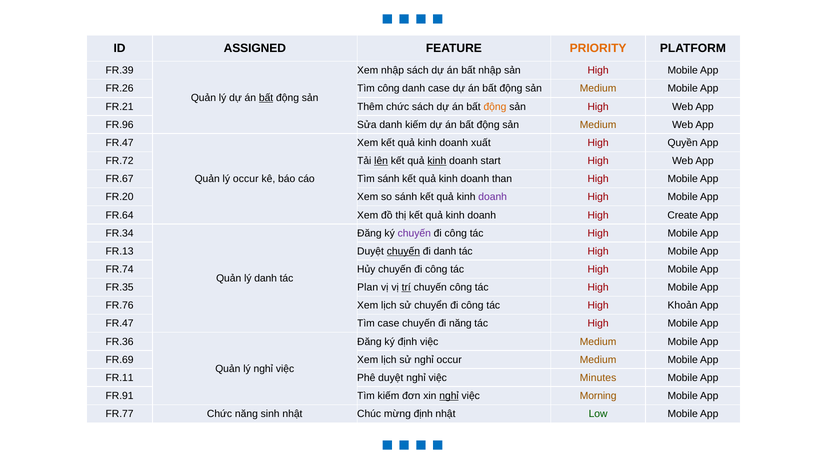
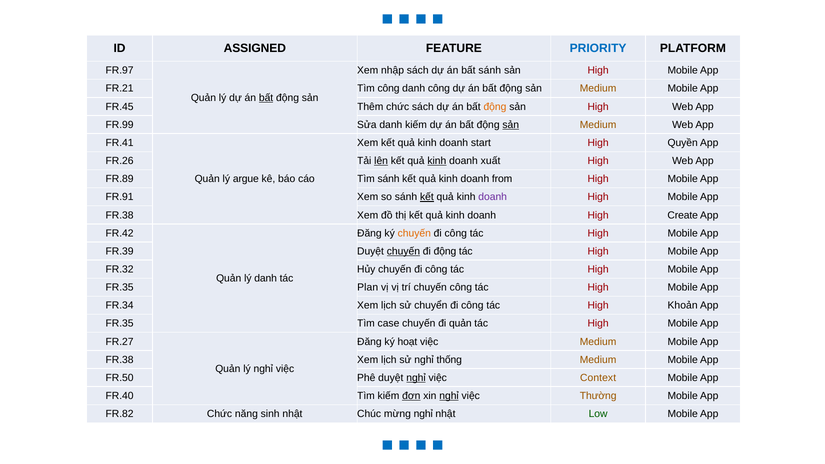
PRIORITY colour: orange -> blue
FR.39: FR.39 -> FR.97
bất nhập: nhập -> sánh
FR.26: FR.26 -> FR.21
danh case: case -> công
FR.21: FR.21 -> FR.45
FR.96: FR.96 -> FR.99
sản at (511, 125) underline: none -> present
FR.47 at (120, 143): FR.47 -> FR.41
xuất: xuất -> start
FR.72: FR.72 -> FR.26
start: start -> xuất
FR.67: FR.67 -> FR.89
lý occur: occur -> argue
than: than -> from
FR.20: FR.20 -> FR.91
kết at (427, 197) underline: none -> present
FR.64 at (120, 215): FR.64 -> FR.38
FR.34: FR.34 -> FR.42
chuyến at (414, 233) colour: purple -> orange
FR.13: FR.13 -> FR.39
đi danh: danh -> động
FR.74: FR.74 -> FR.32
trí underline: present -> none
FR.76: FR.76 -> FR.34
FR.47 at (120, 324): FR.47 -> FR.35
đi năng: năng -> quản
FR.36: FR.36 -> FR.27
ký định: định -> hoạt
FR.69 at (120, 360): FR.69 -> FR.38
nghỉ occur: occur -> thống
FR.11: FR.11 -> FR.50
nghỉ at (416, 378) underline: none -> present
Minutes: Minutes -> Context
FR.91: FR.91 -> FR.40
đơn underline: none -> present
Morning: Morning -> Thường
FR.77: FR.77 -> FR.82
mừng định: định -> nghỉ
